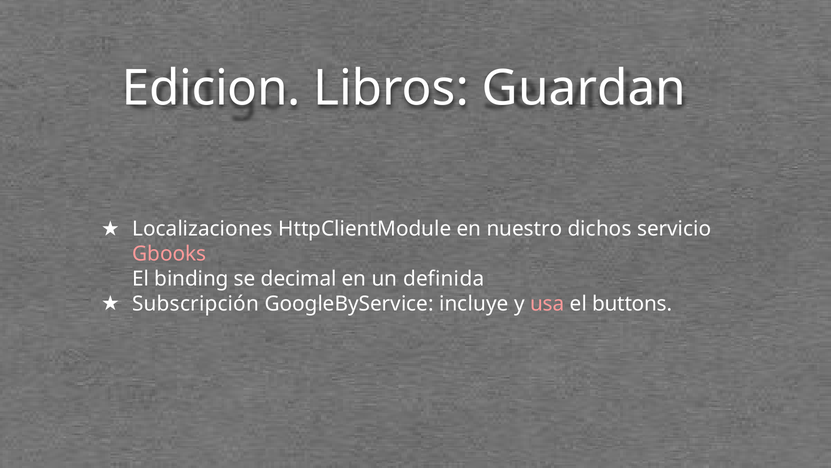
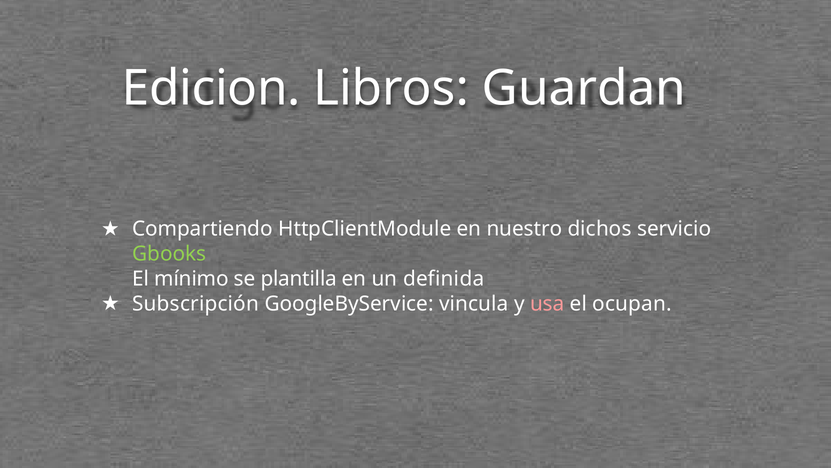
Localizaciones: Localizaciones -> Compartiendo
Gbooks colour: pink -> light green
binding: binding -> mínimo
decimal: decimal -> plantilla
incluye: incluye -> vincula
buttons: buttons -> ocupan
